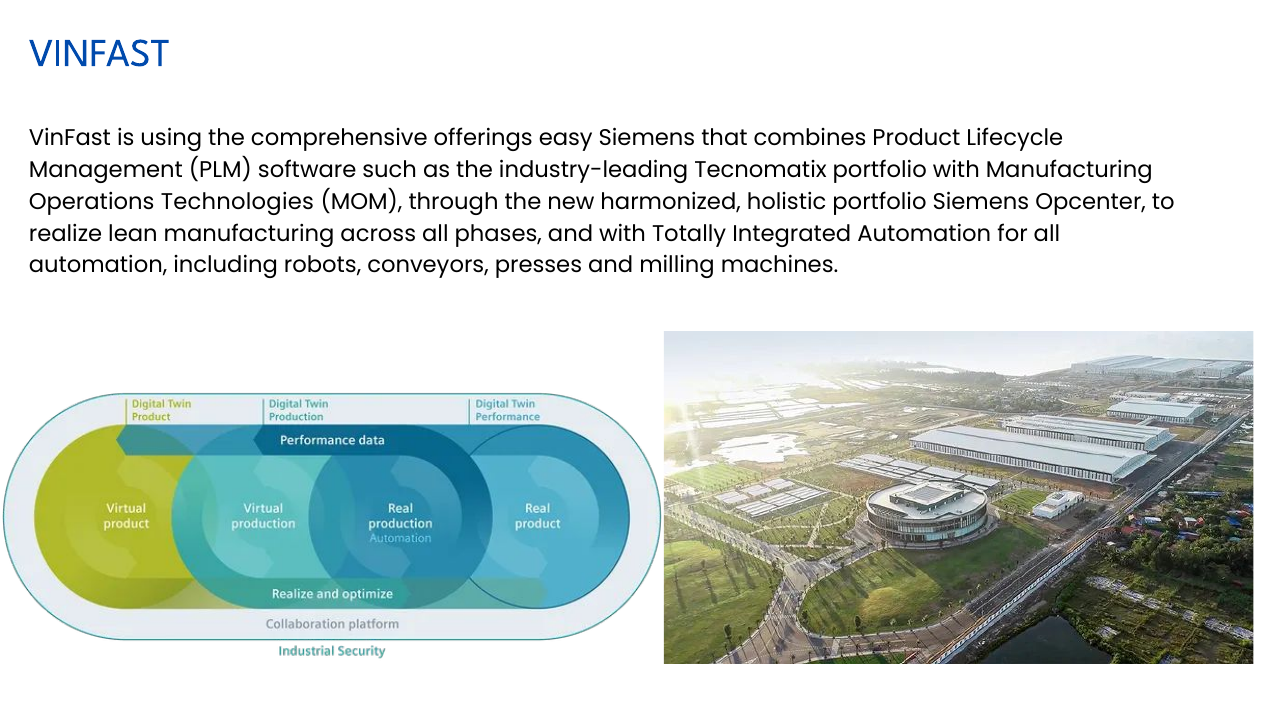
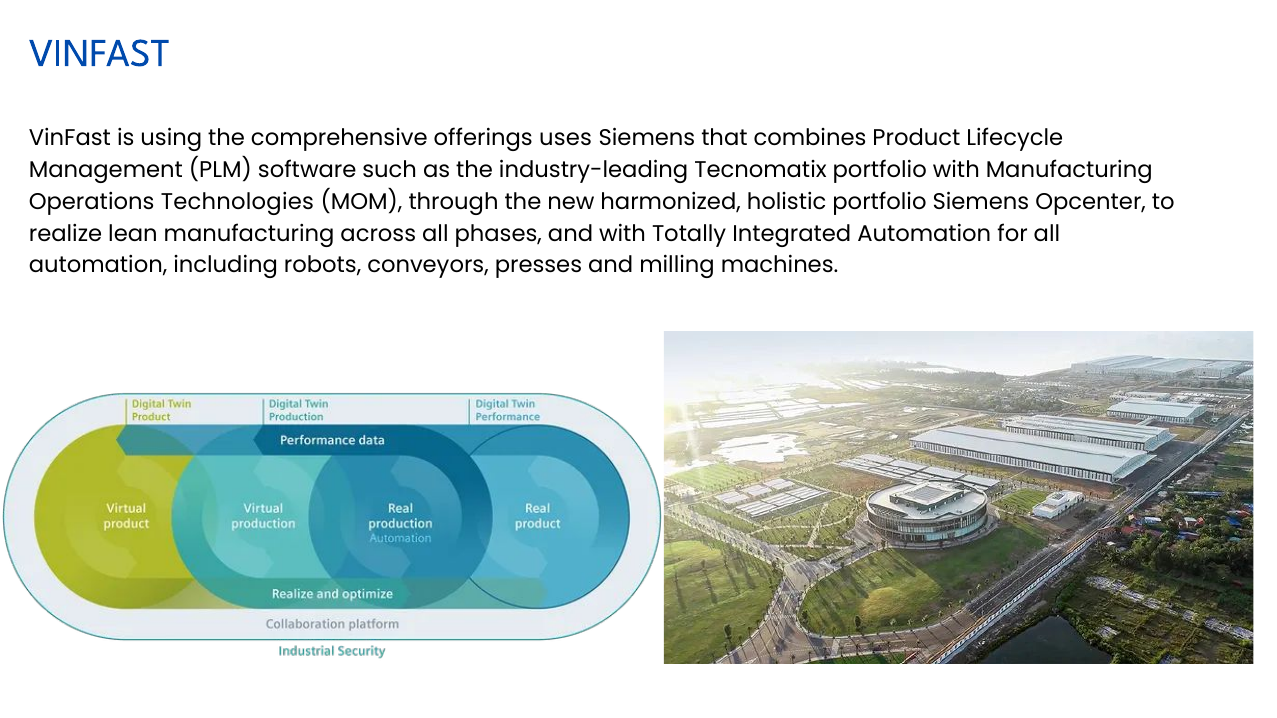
easy: easy -> uses
